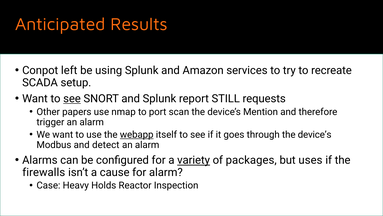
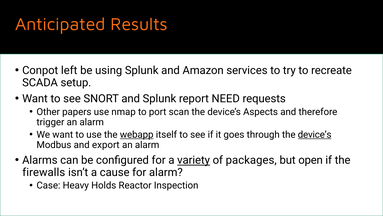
see at (72, 98) underline: present -> none
STILL: STILL -> NEED
Mention: Mention -> Aspects
device’s at (315, 134) underline: none -> present
detect: detect -> export
uses: uses -> open
